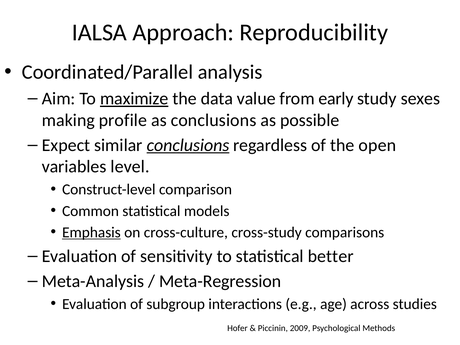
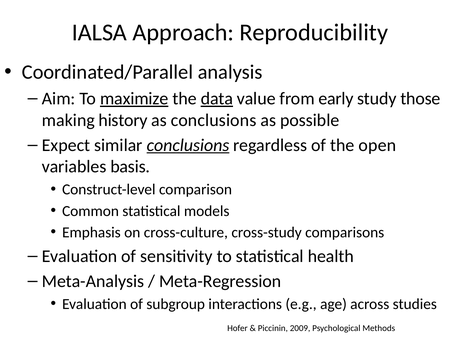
data underline: none -> present
sexes: sexes -> those
profile: profile -> history
level: level -> basis
Emphasis underline: present -> none
better: better -> health
